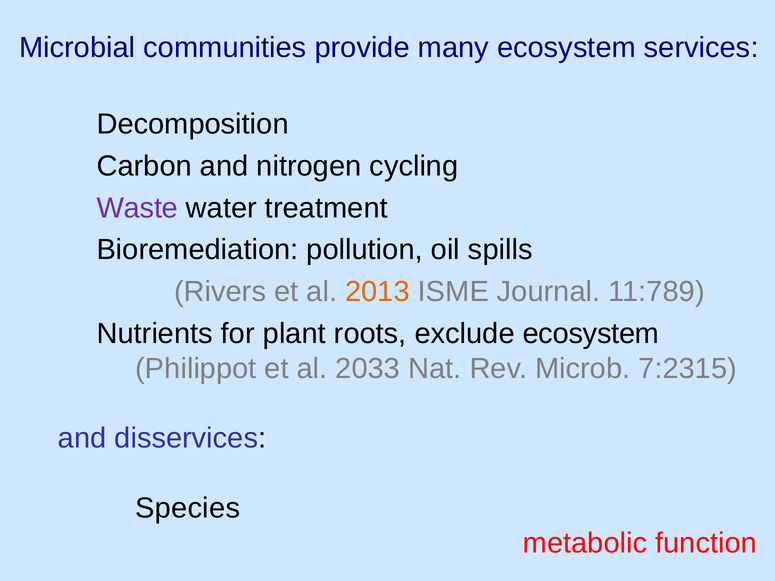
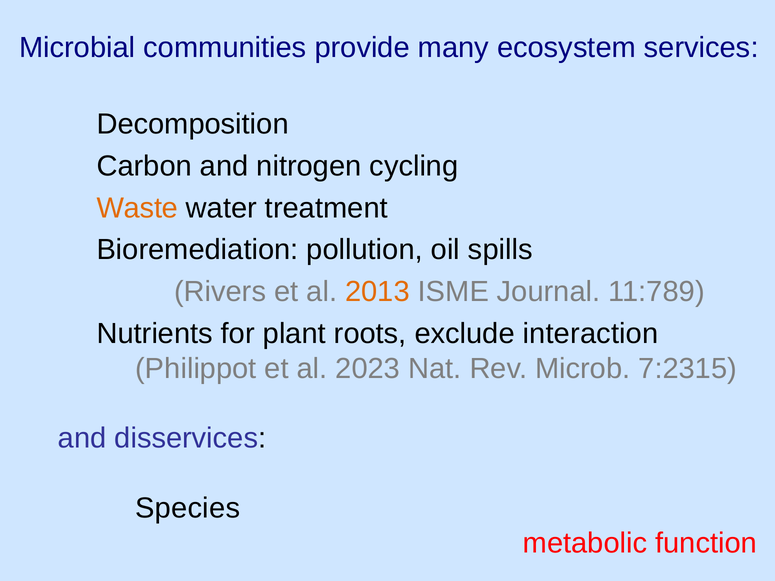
Waste colour: purple -> orange
exclude ecosystem: ecosystem -> interaction
2033: 2033 -> 2023
